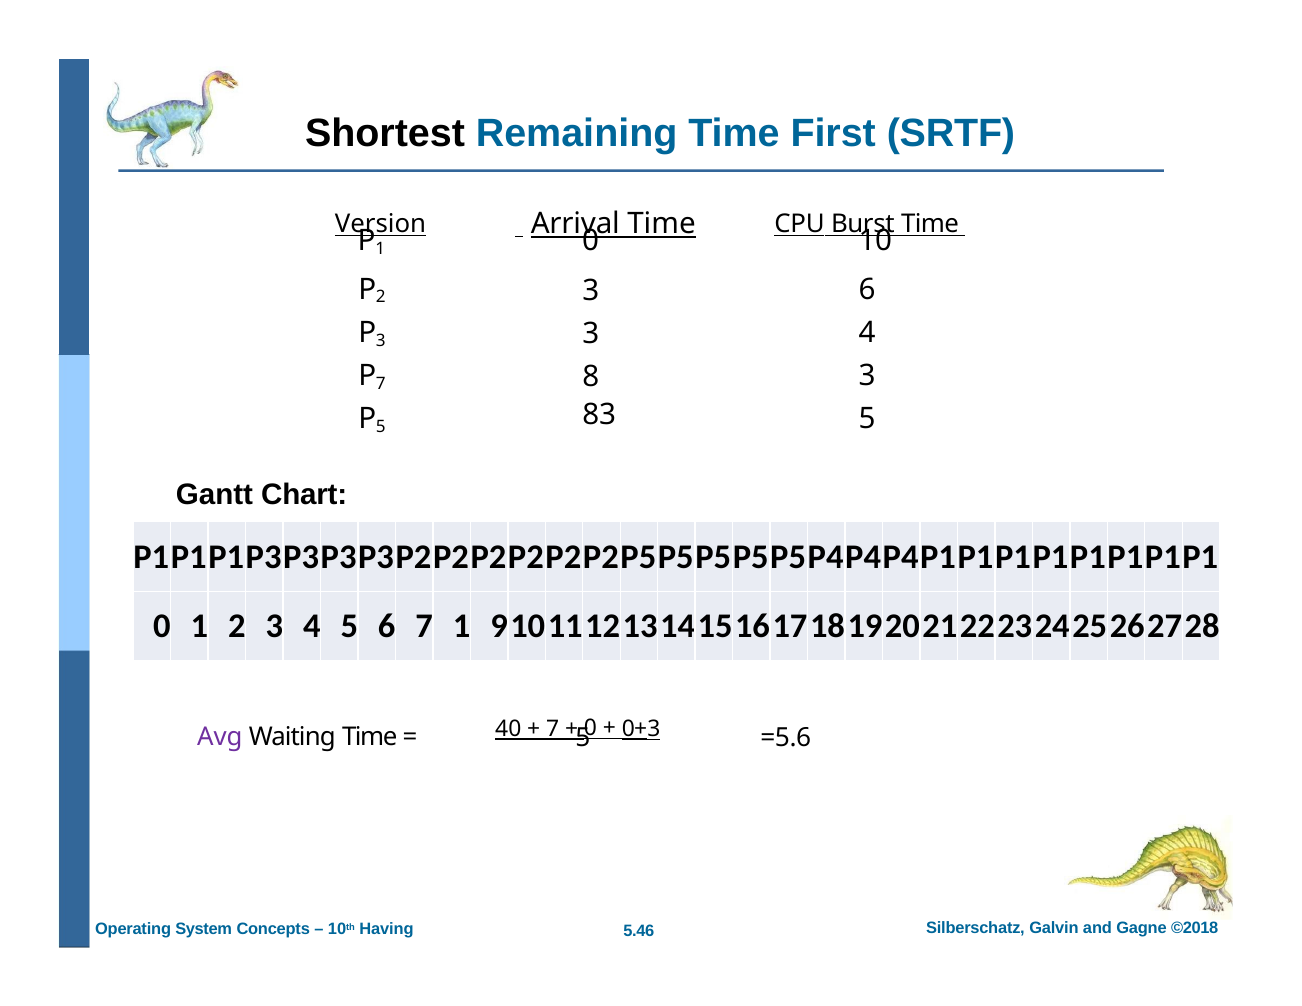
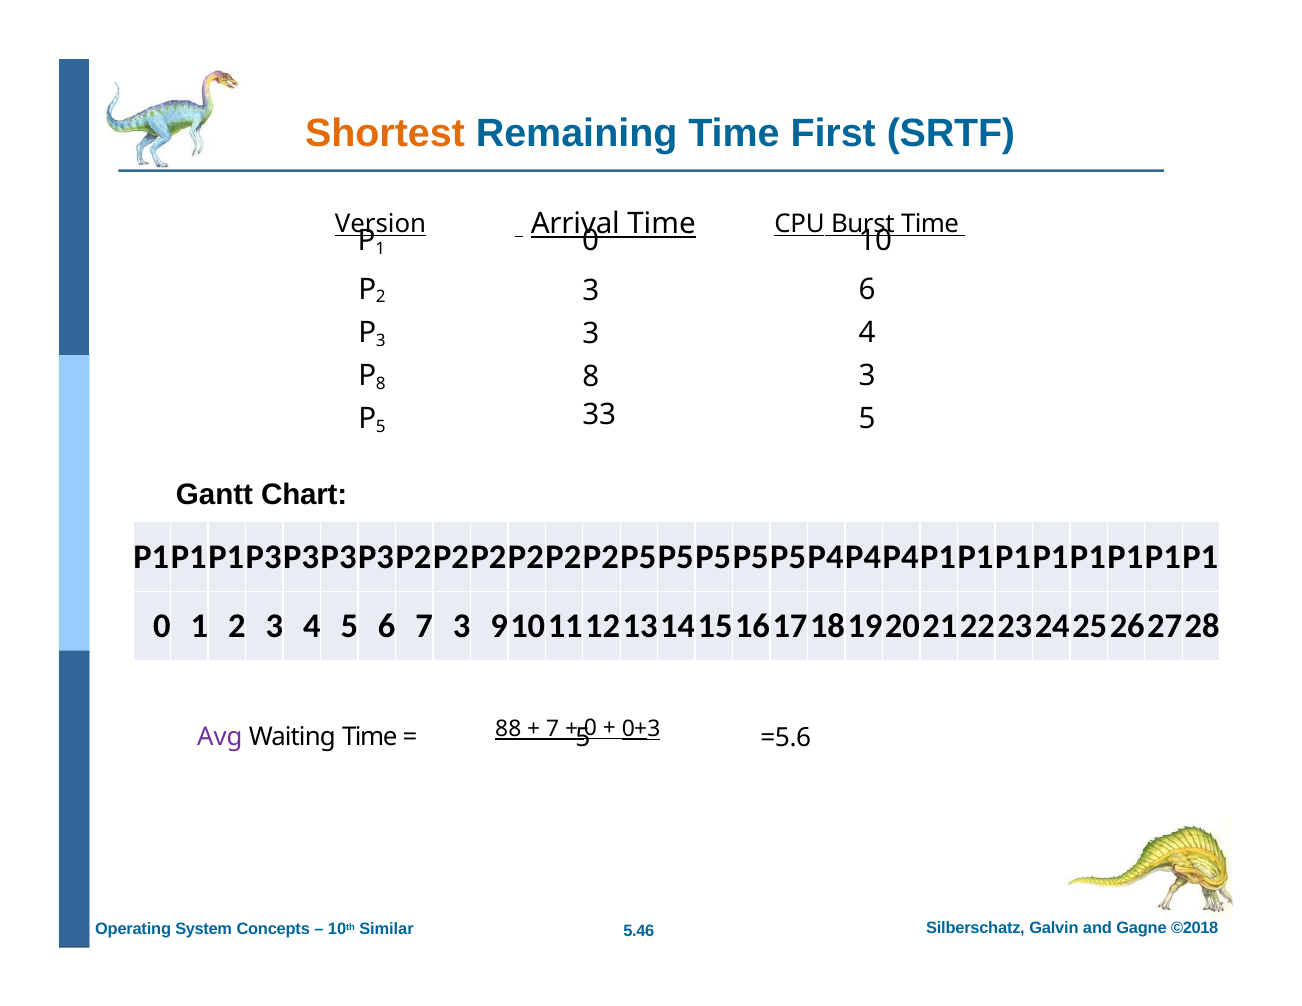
Shortest colour: black -> orange
7 at (381, 384): 7 -> 8
83: 83 -> 33
7 1: 1 -> 3
40: 40 -> 88
Having: Having -> Similar
